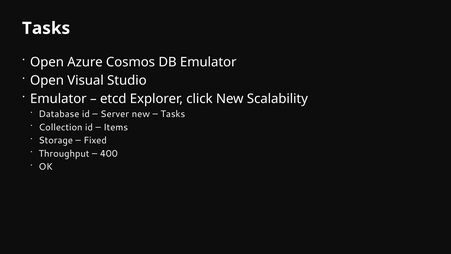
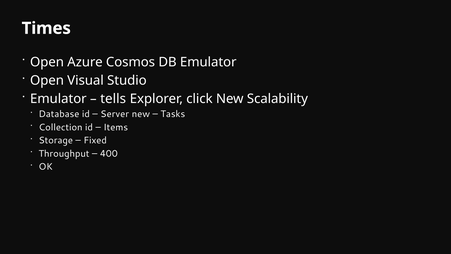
Tasks at (46, 28): Tasks -> Times
etcd: etcd -> tells
